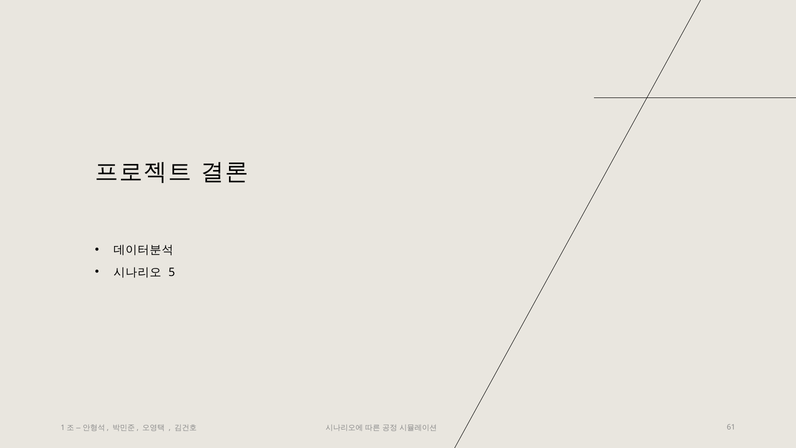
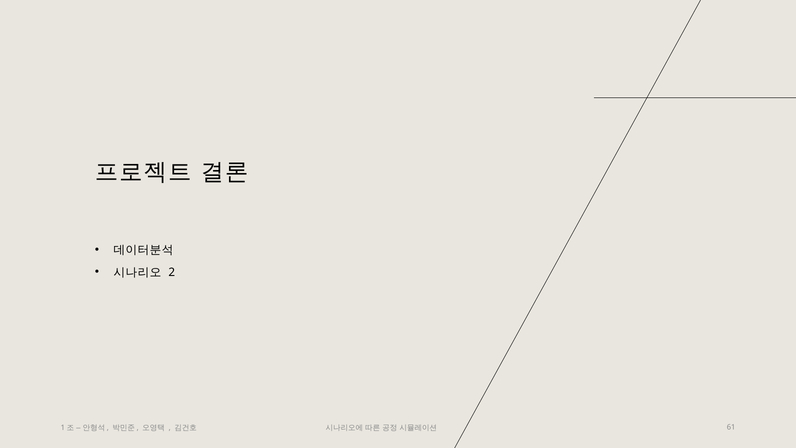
5: 5 -> 2
